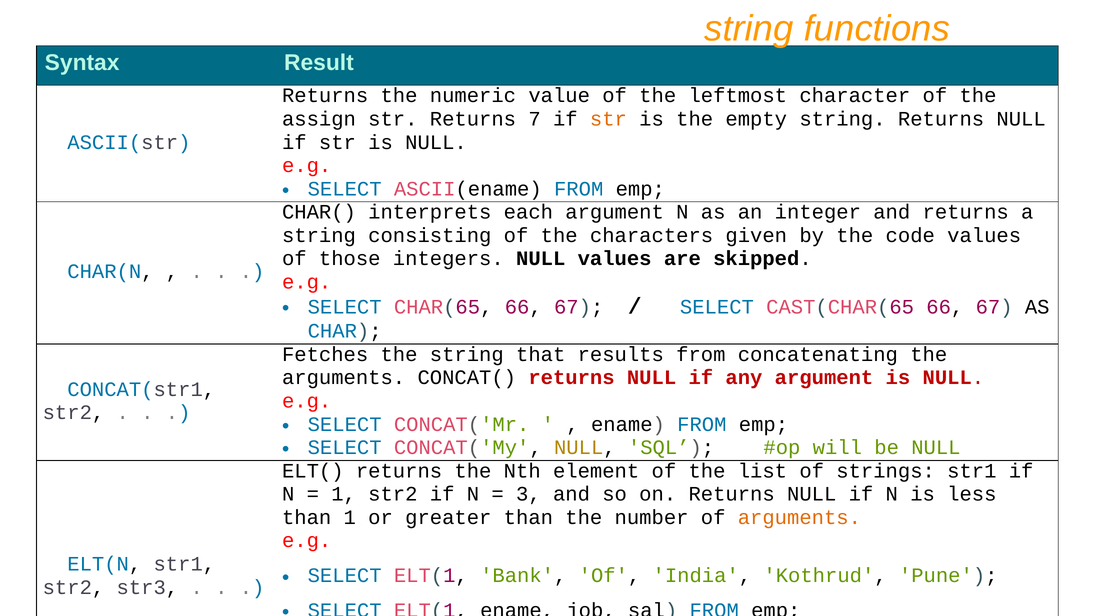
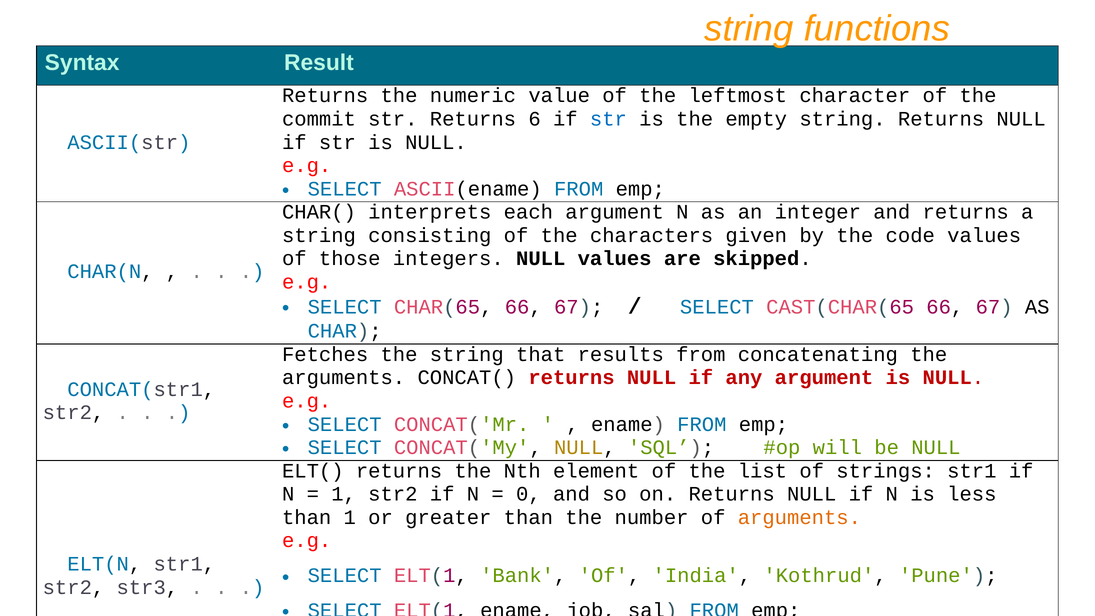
assign: assign -> commit
7: 7 -> 6
str at (608, 119) colour: orange -> blue
3: 3 -> 0
